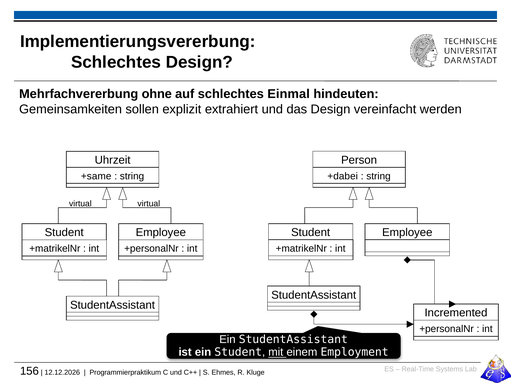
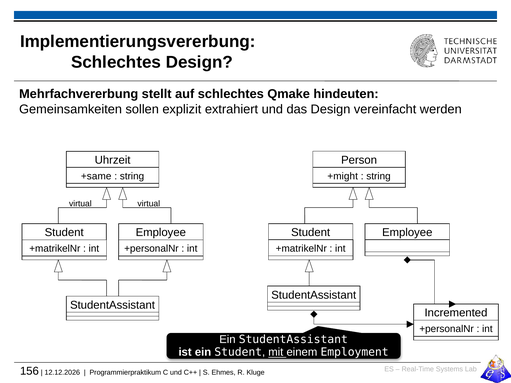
ohne: ohne -> stellt
Einmal: Einmal -> Qmake
+dabei: +dabei -> +might
